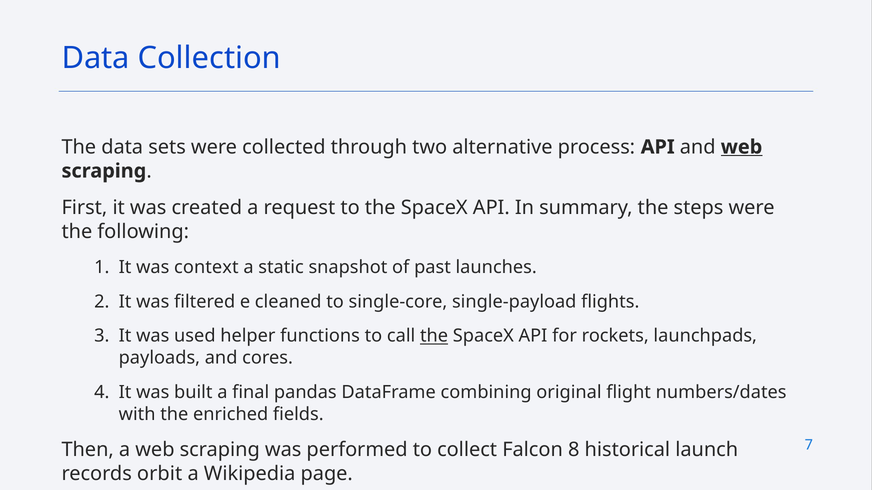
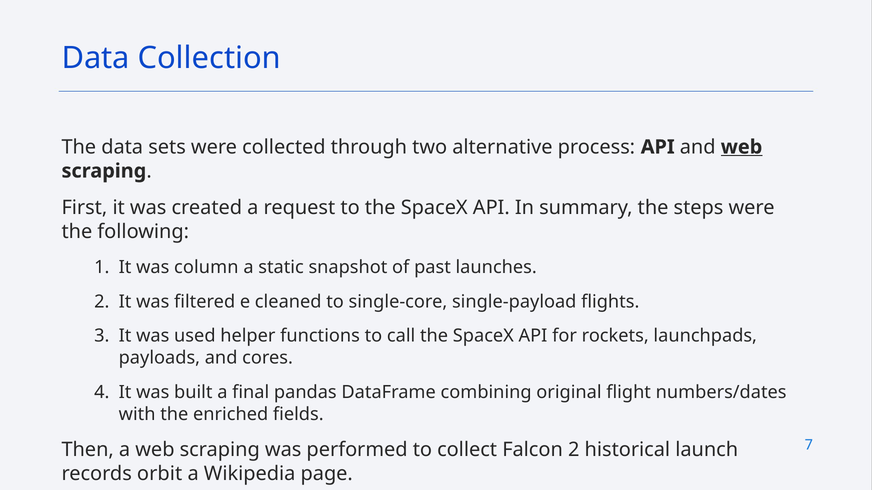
context: context -> column
the at (434, 336) underline: present -> none
Falcon 8: 8 -> 2
